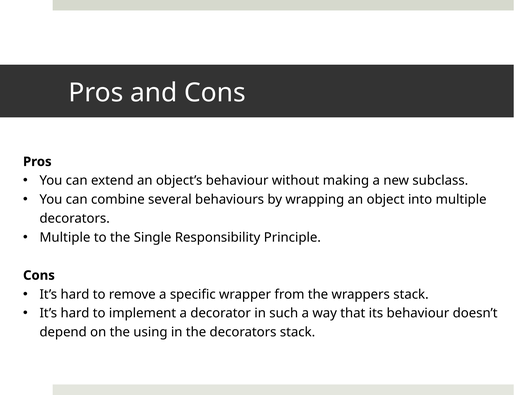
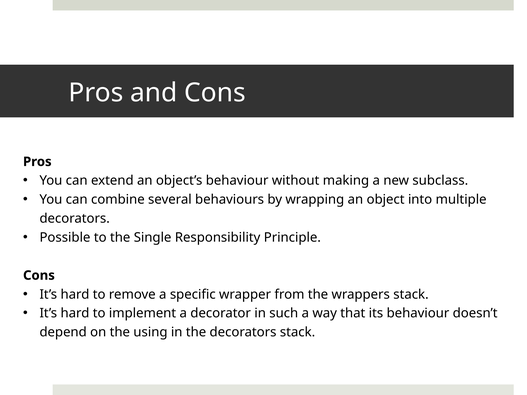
Multiple at (65, 238): Multiple -> Possible
